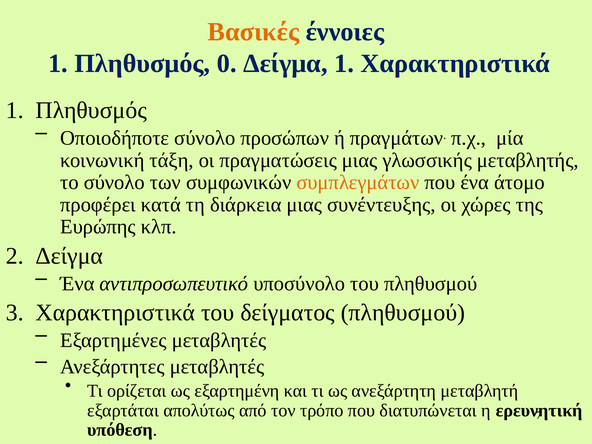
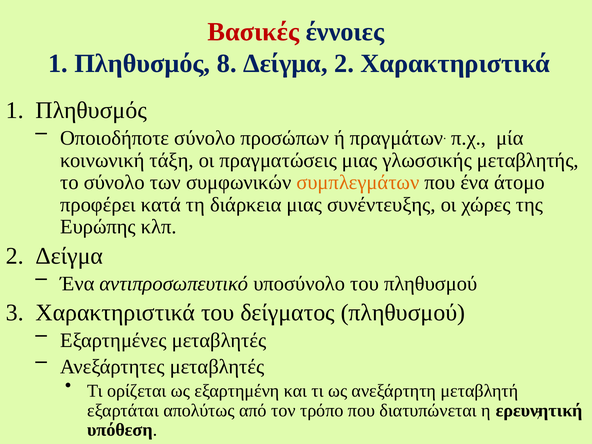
Βασικές colour: orange -> red
0: 0 -> 8
Δείγμα 1: 1 -> 2
